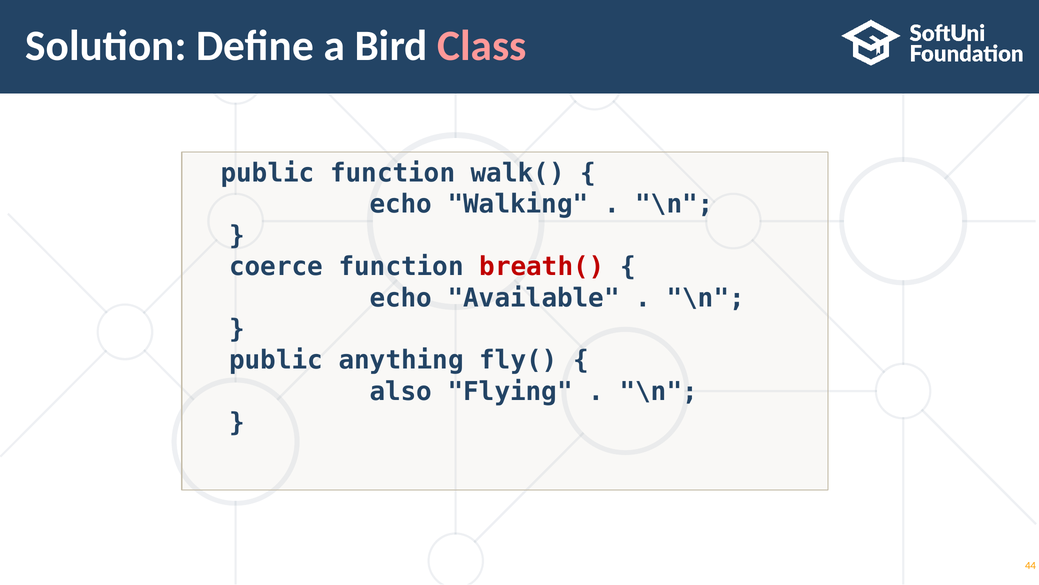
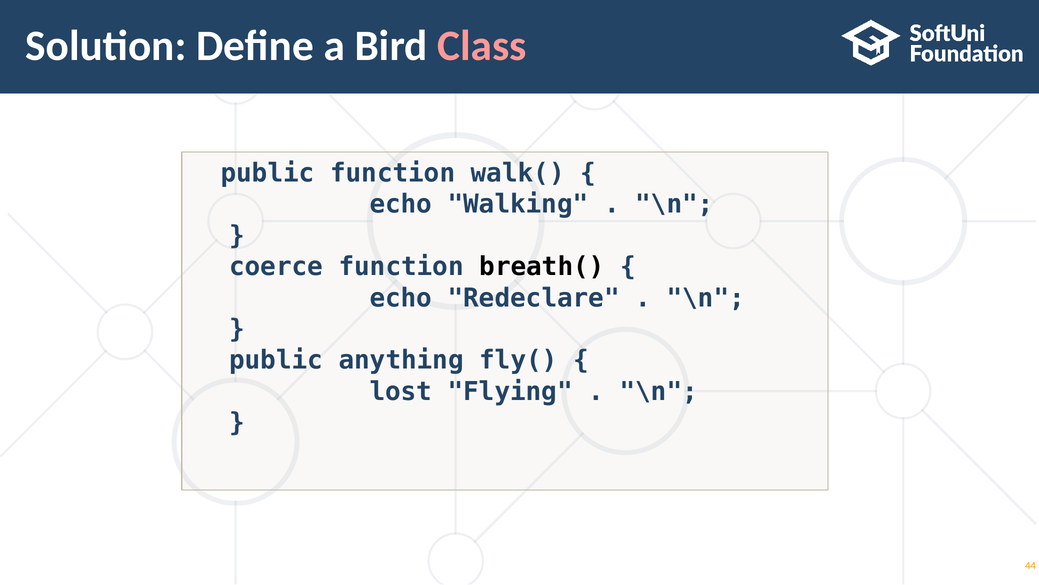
breath( colour: red -> black
Available: Available -> Redeclare
also: also -> lost
